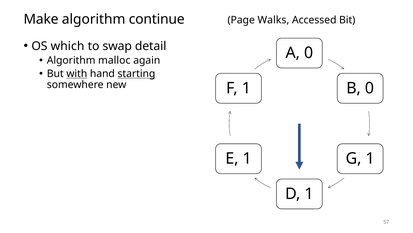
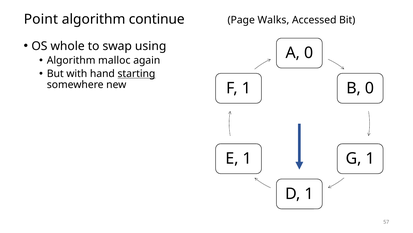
Make: Make -> Point
which: which -> whole
detail: detail -> using
with underline: present -> none
